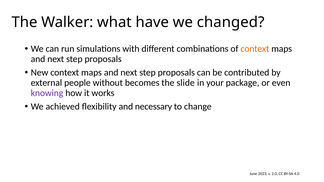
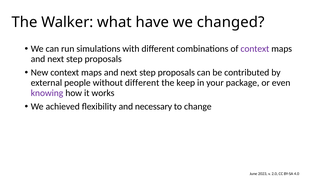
context at (255, 49) colour: orange -> purple
without becomes: becomes -> different
slide: slide -> keep
